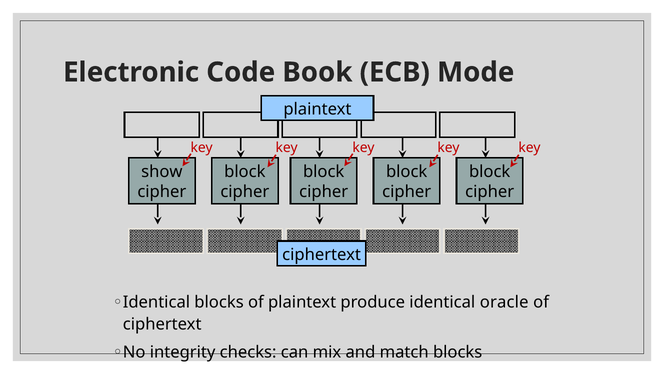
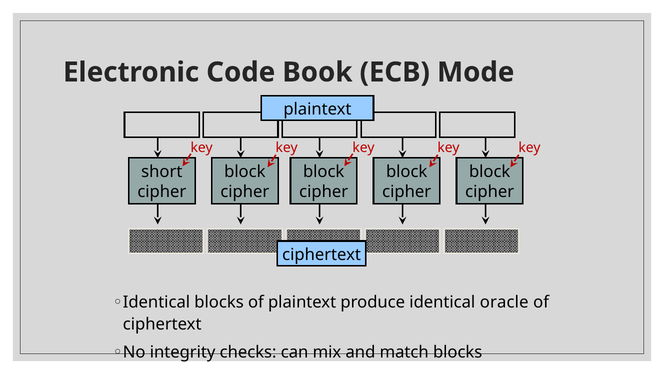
show: show -> short
